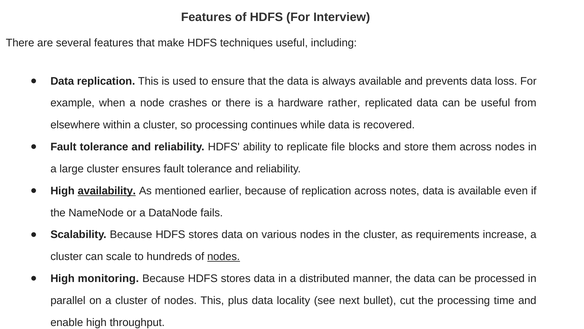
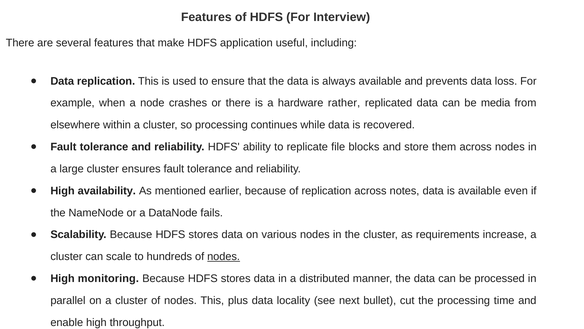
techniques: techniques -> application
be useful: useful -> media
availability underline: present -> none
